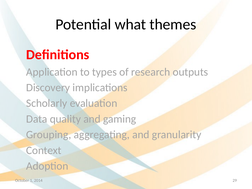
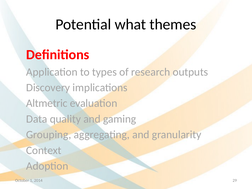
Scholarly: Scholarly -> Altmetric
